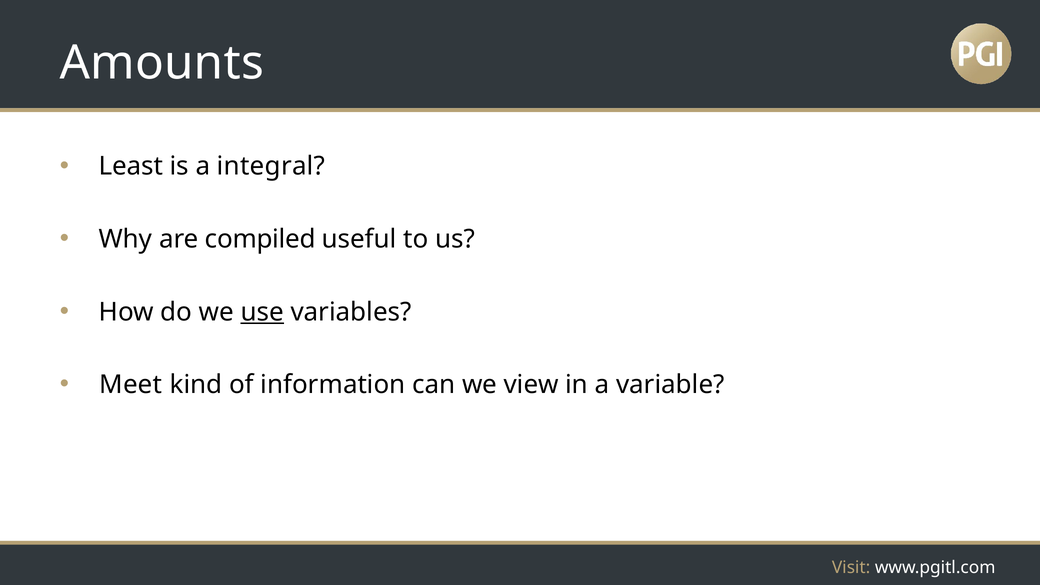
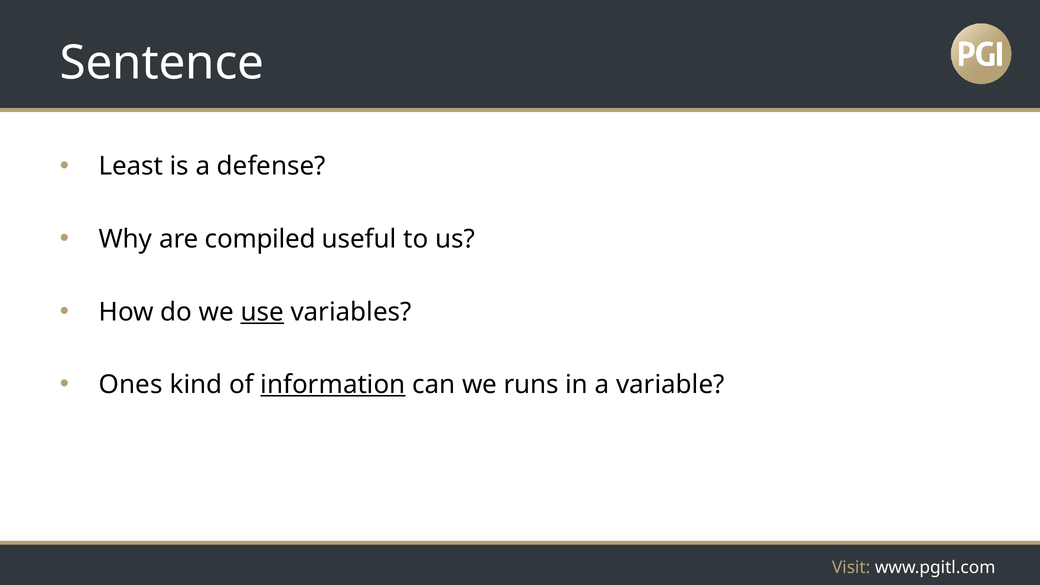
Amounts: Amounts -> Sentence
integral: integral -> defense
Meet: Meet -> Ones
information underline: none -> present
view: view -> runs
